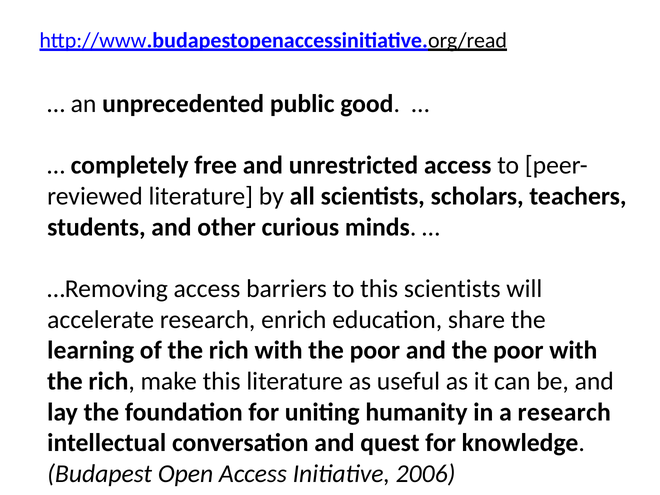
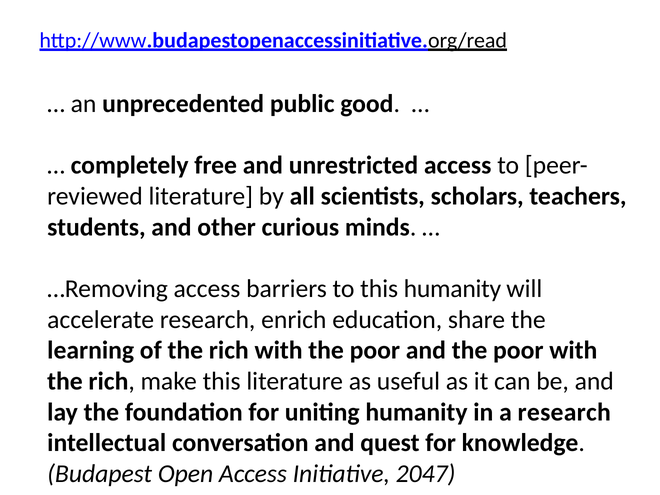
this scientists: scientists -> humanity
2006: 2006 -> 2047
